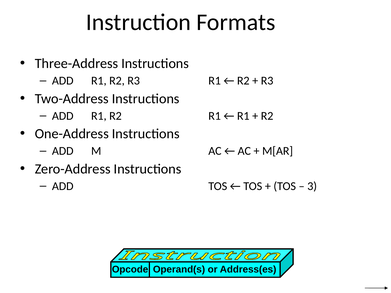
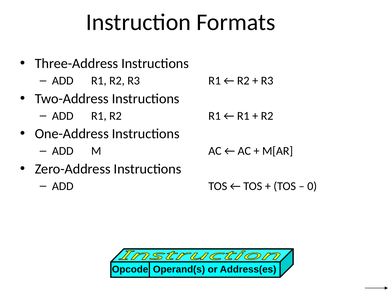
3: 3 -> 0
